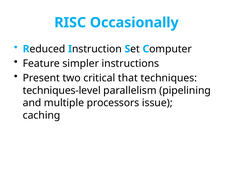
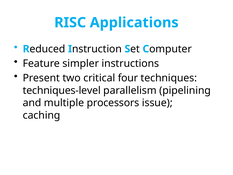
Occasionally: Occasionally -> Applications
that: that -> four
